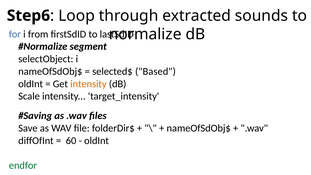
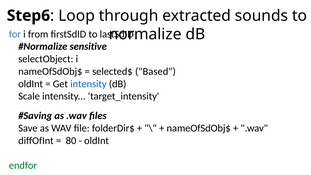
segment: segment -> sensitive
intensity at (88, 84) colour: orange -> blue
60: 60 -> 80
